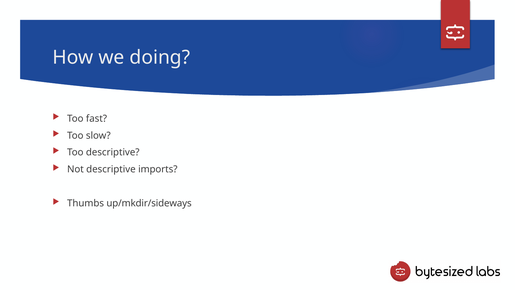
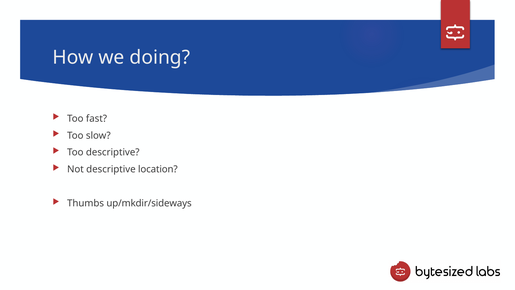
imports: imports -> location
